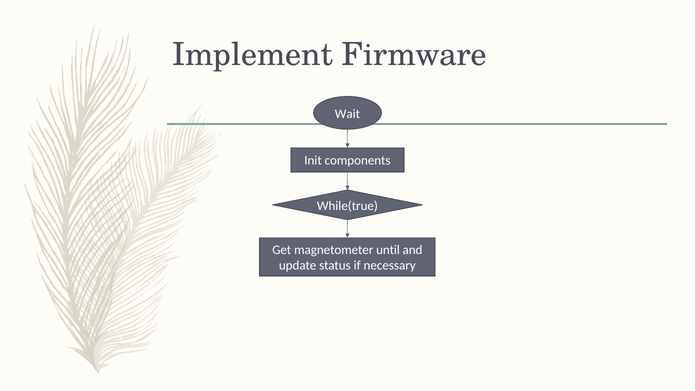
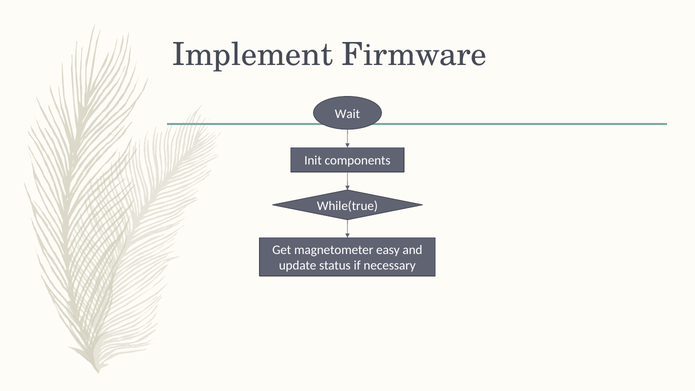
until: until -> easy
